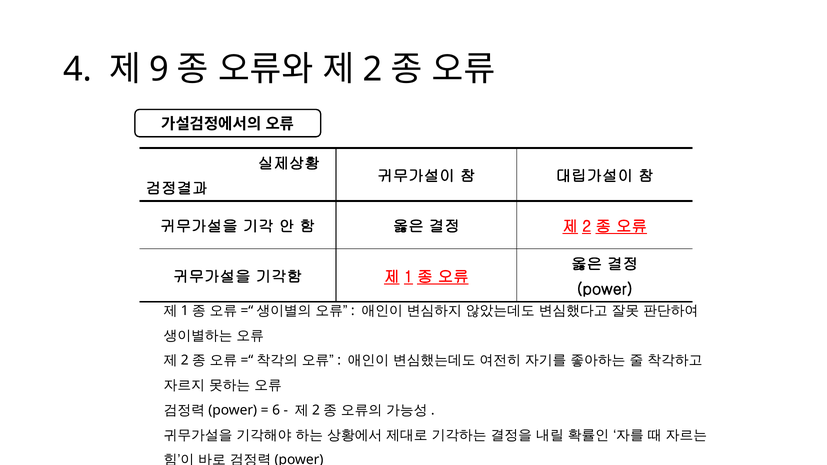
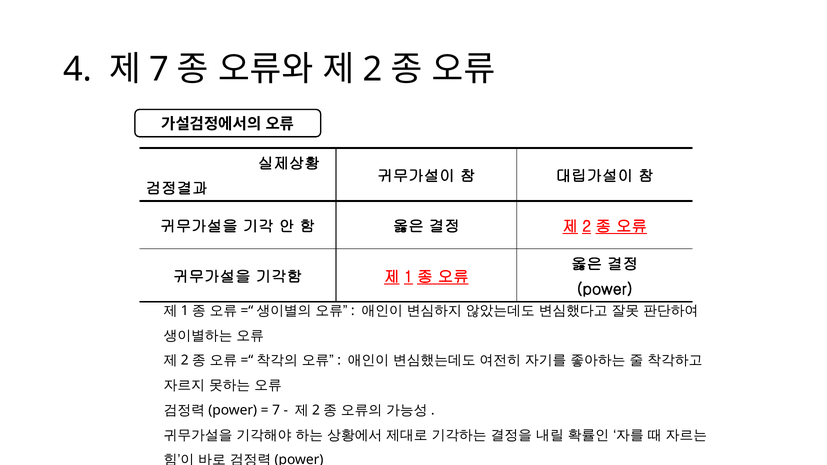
9 at (159, 69): 9 -> 7
6 at (276, 410): 6 -> 7
